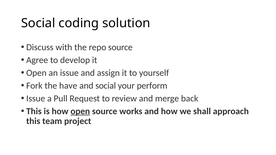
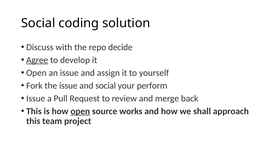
repo source: source -> decide
Agree underline: none -> present
the have: have -> issue
